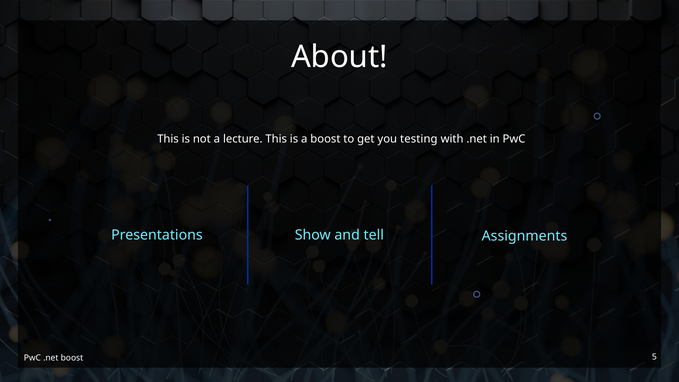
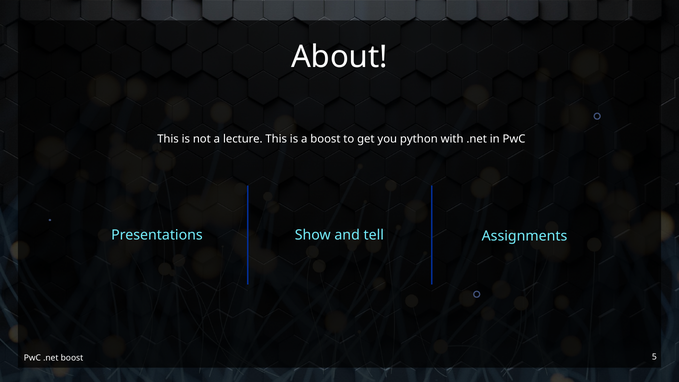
testing: testing -> python
